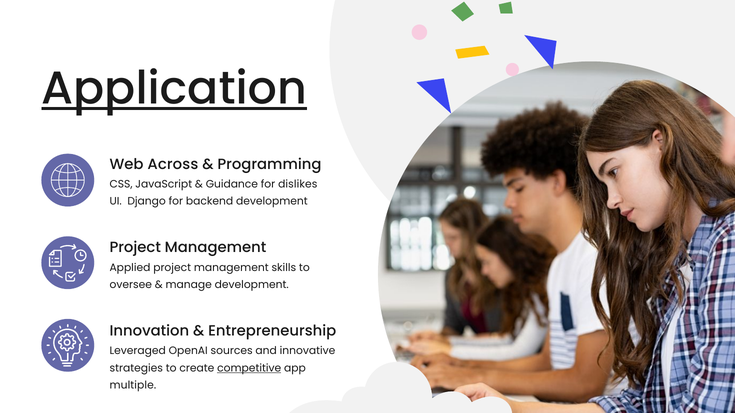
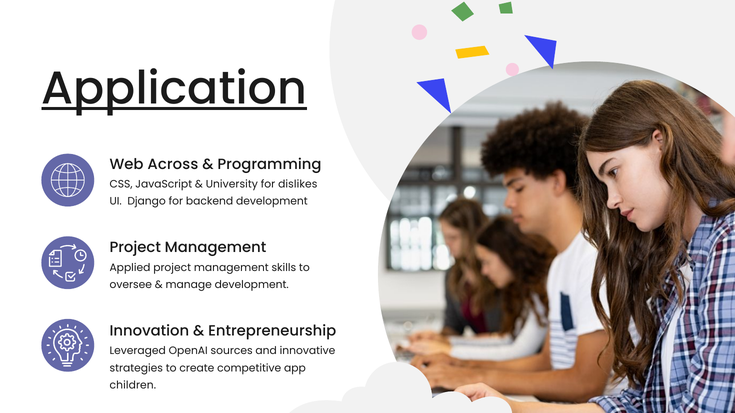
Guidance: Guidance -> University
competitive underline: present -> none
multiple: multiple -> children
